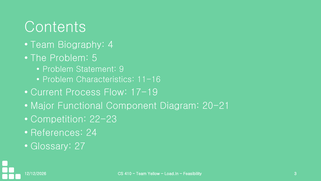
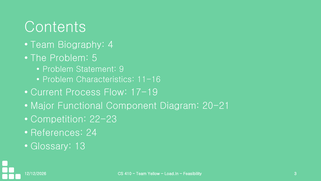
27: 27 -> 13
